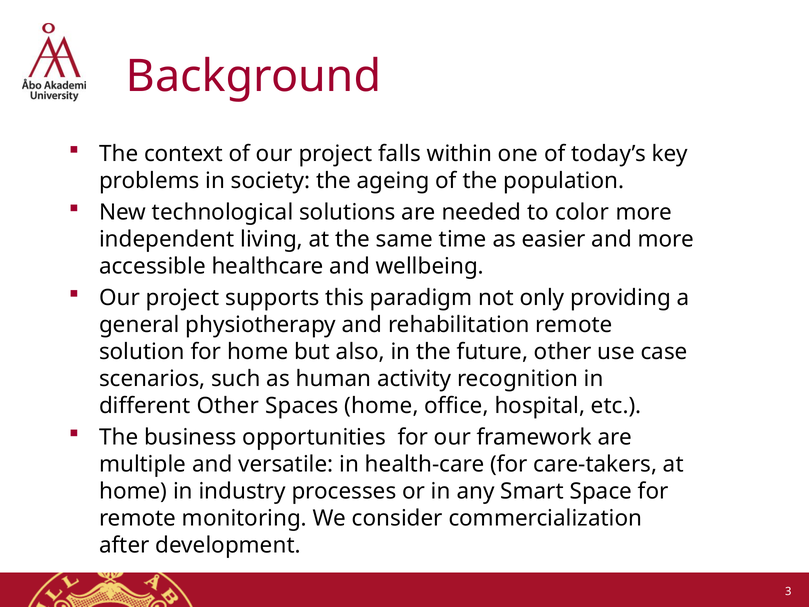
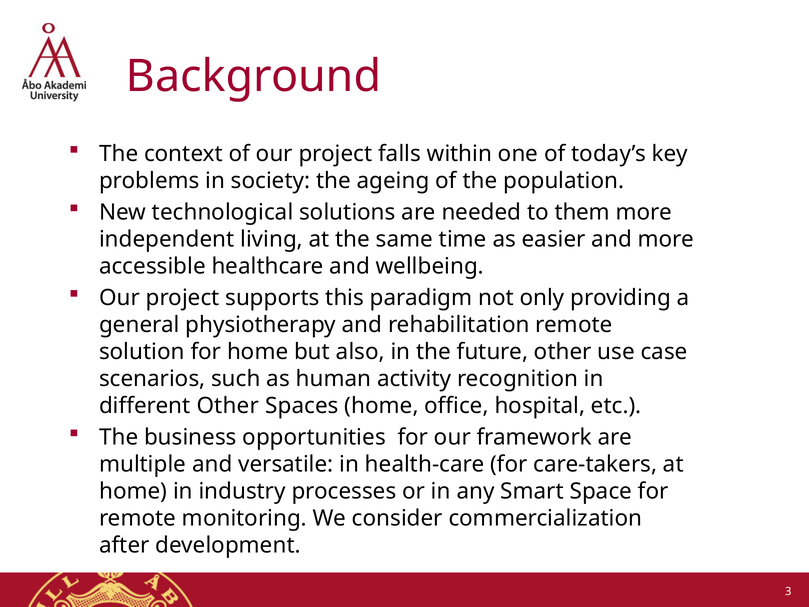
color: color -> them
